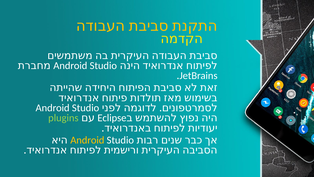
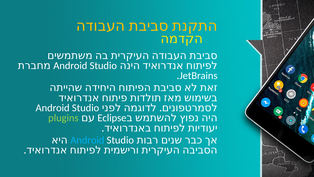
Android at (87, 140) colour: yellow -> light blue
